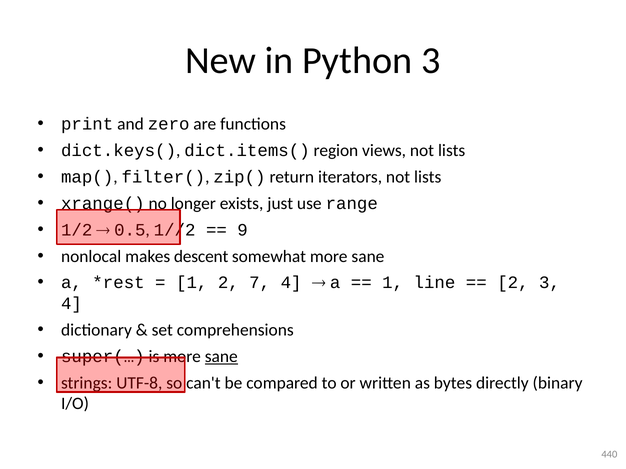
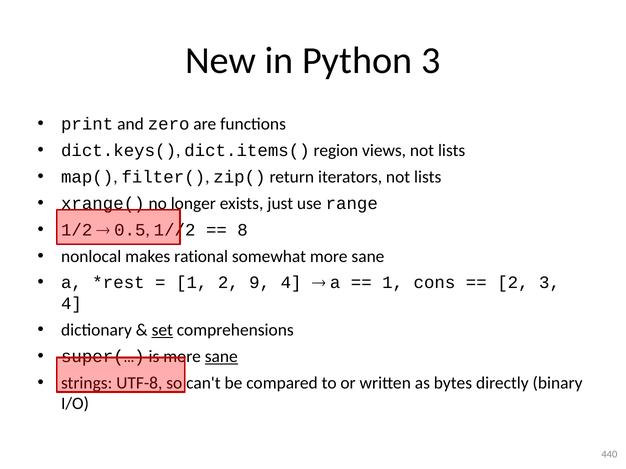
9: 9 -> 8
descent: descent -> rational
7: 7 -> 9
line: line -> cons
set underline: none -> present
